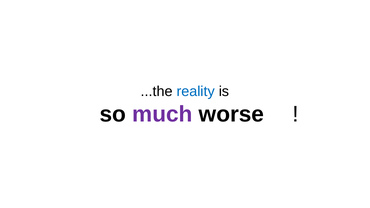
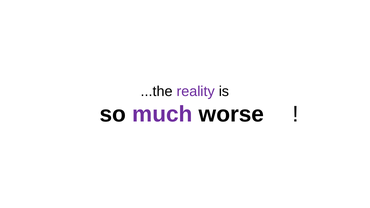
reality colour: blue -> purple
